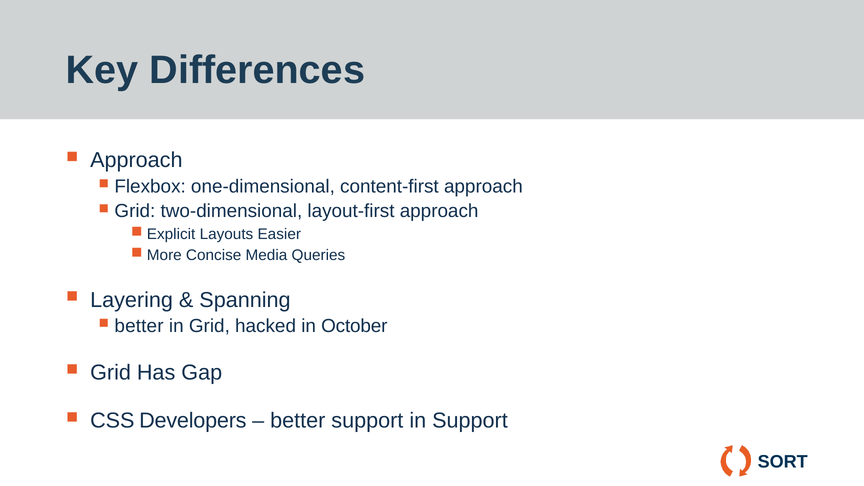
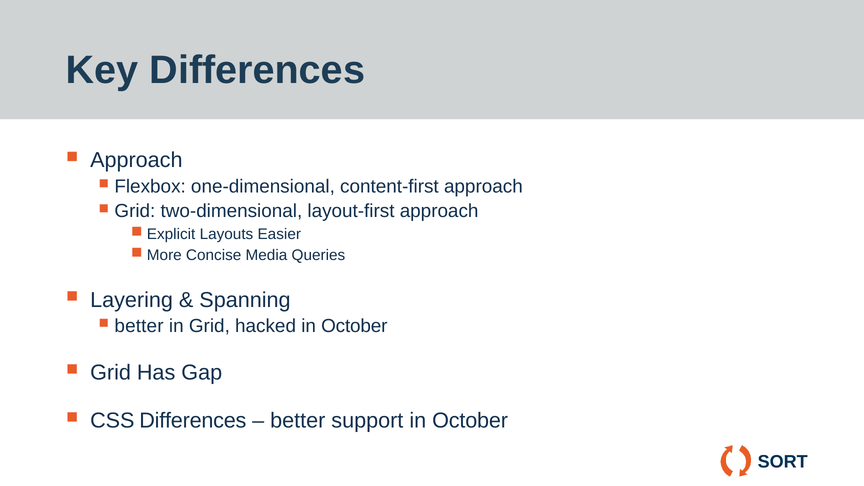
CSS Developers: Developers -> Differences
support in Support: Support -> October
